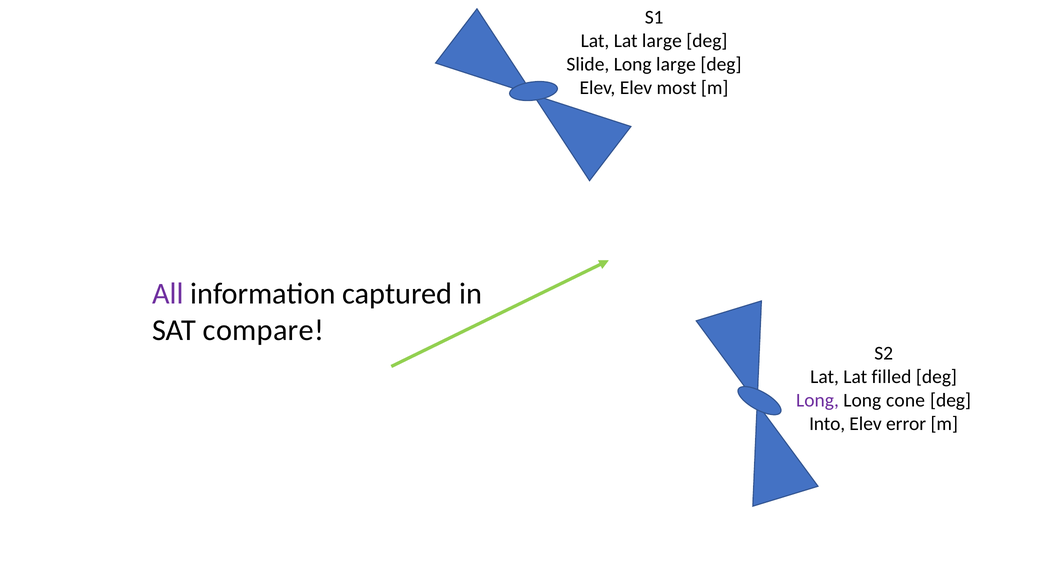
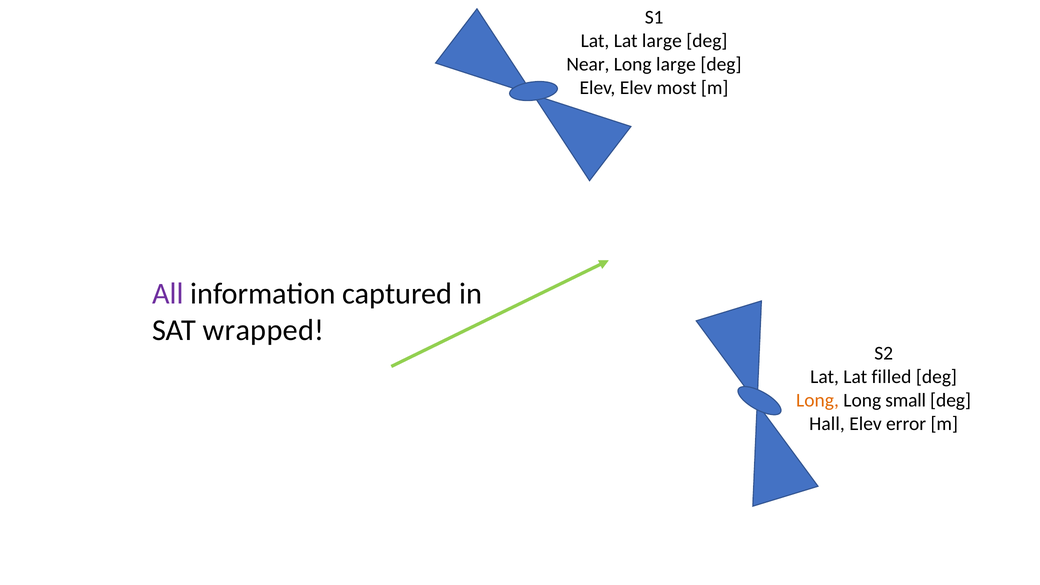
Slide: Slide -> Near
compare: compare -> wrapped
Long at (817, 400) colour: purple -> orange
cone: cone -> small
Into: Into -> Hall
